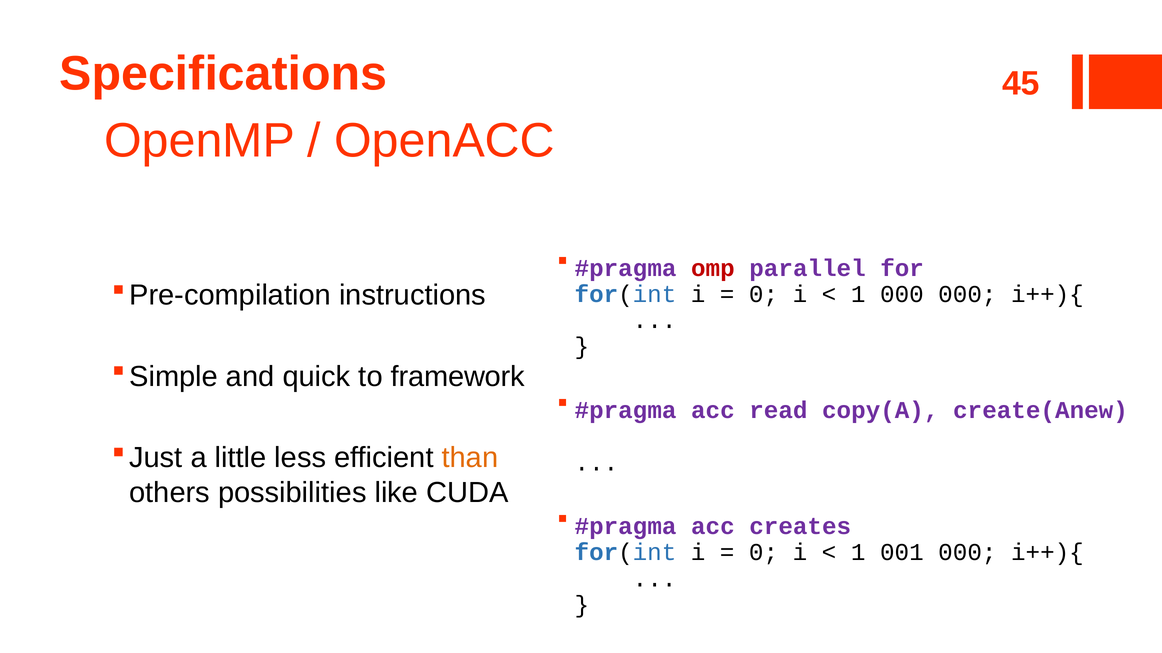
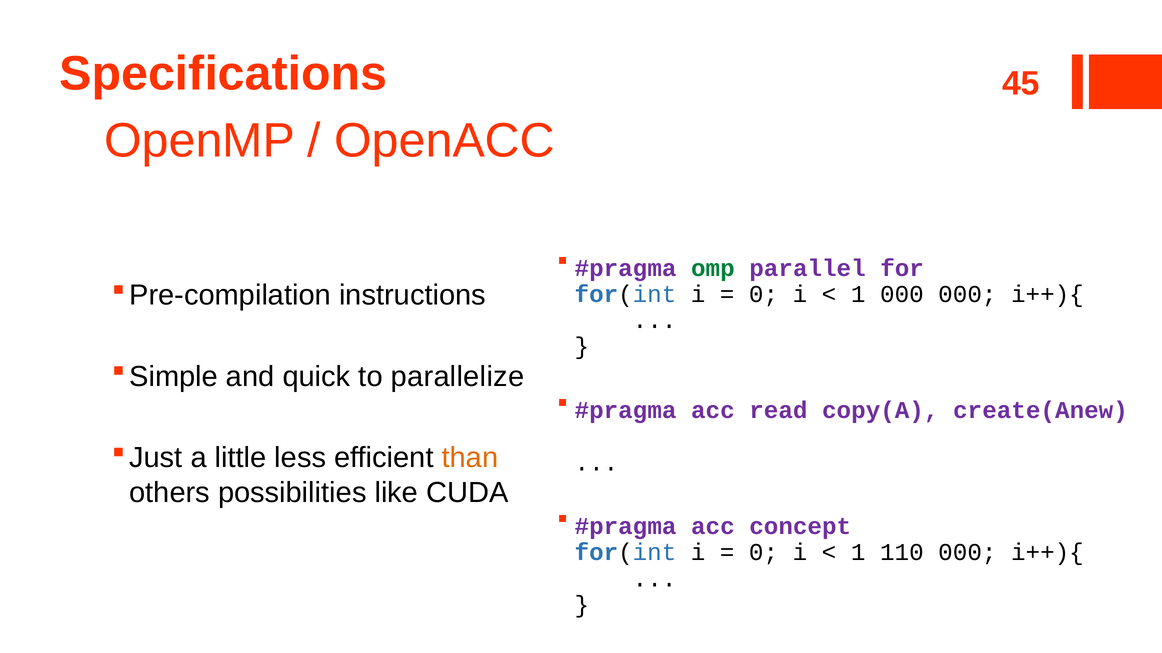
omp colour: red -> green
framework: framework -> parallelize
creates: creates -> concept
001: 001 -> 110
